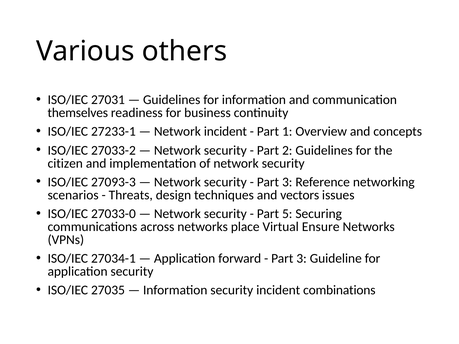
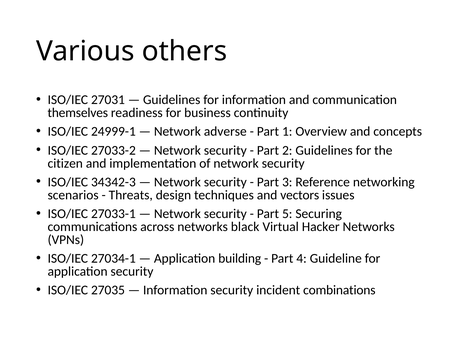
27233-1: 27233-1 -> 24999-1
Network incident: incident -> adverse
27093-3: 27093-3 -> 34342-3
27033-0: 27033-0 -> 27033-1
place: place -> black
Ensure: Ensure -> Hacker
forward: forward -> building
3 at (302, 259): 3 -> 4
